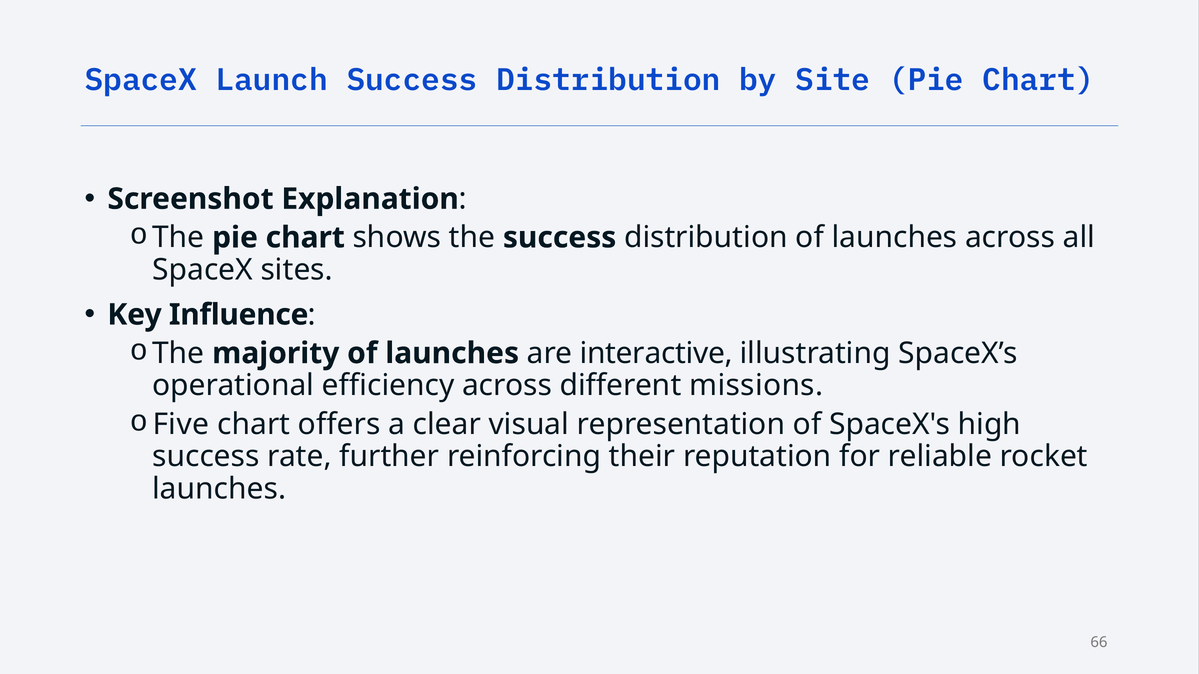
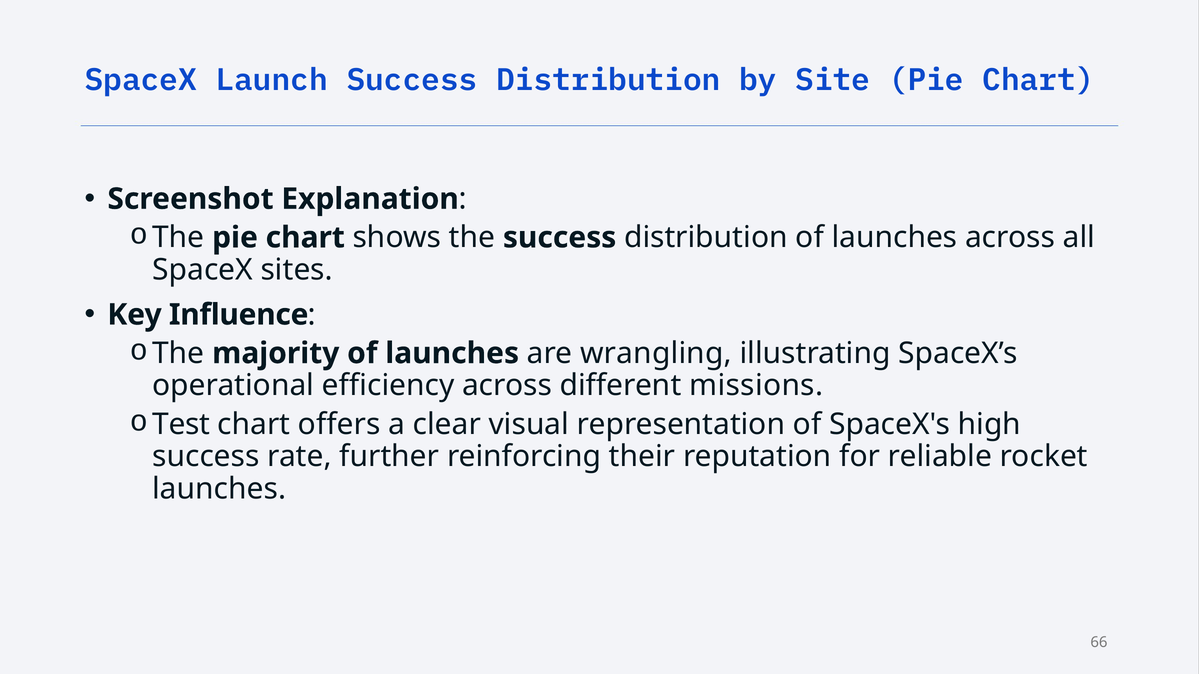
interactive: interactive -> wrangling
Five: Five -> Test
